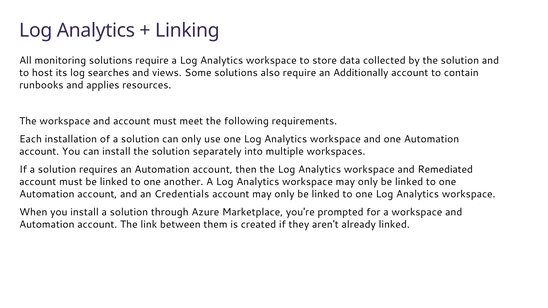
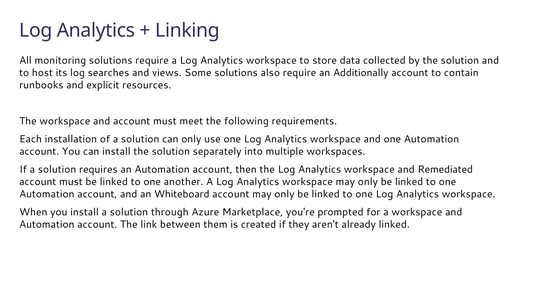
applies: applies -> explicit
Credentials: Credentials -> Whiteboard
